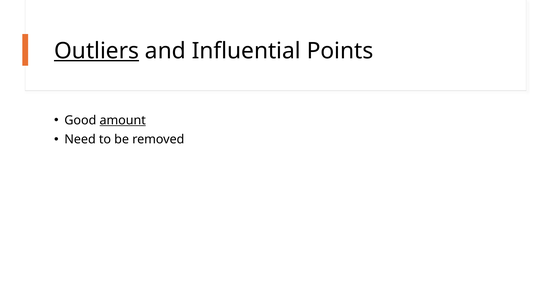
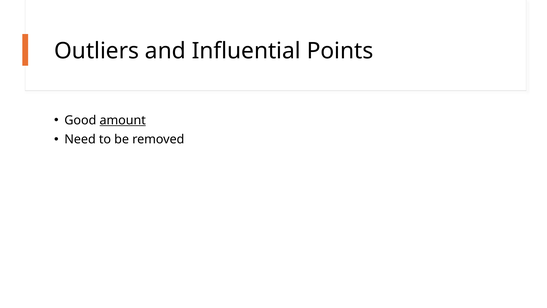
Outliers underline: present -> none
